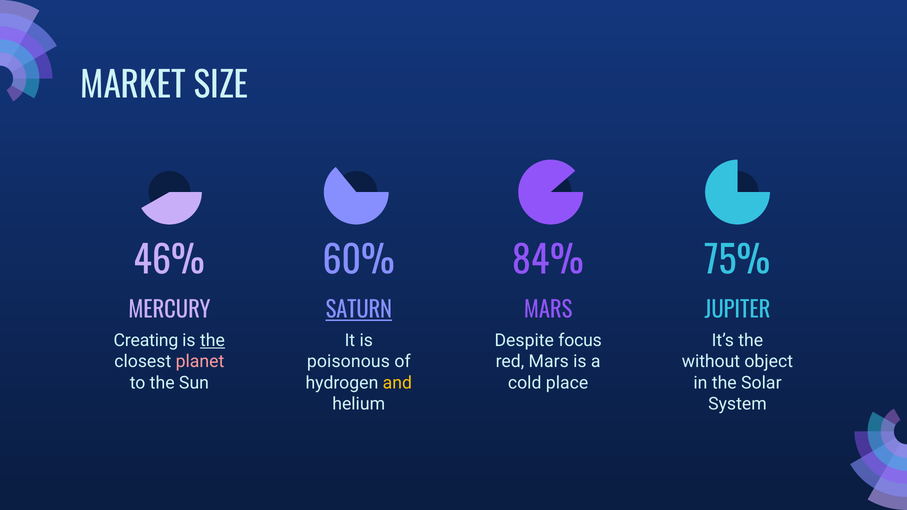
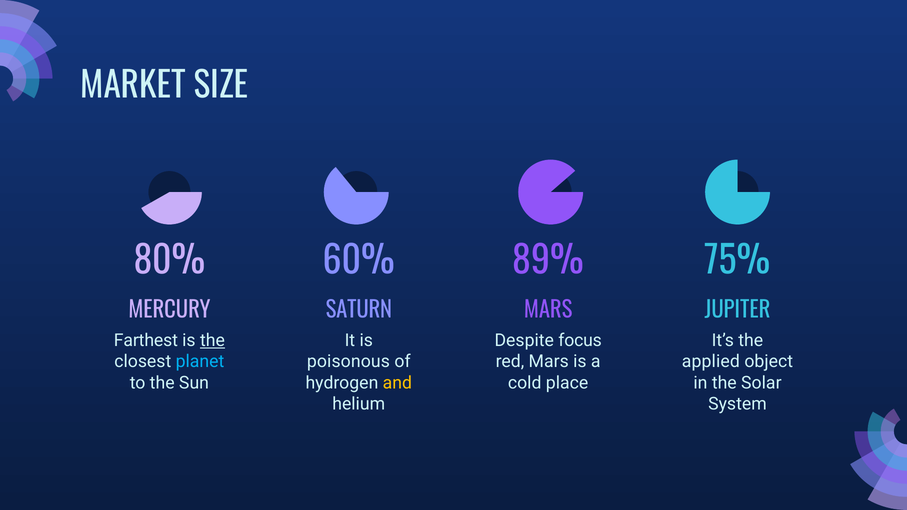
46%: 46% -> 80%
84%: 84% -> 89%
SATURN underline: present -> none
Creating: Creating -> Farthest
planet colour: pink -> light blue
without: without -> applied
